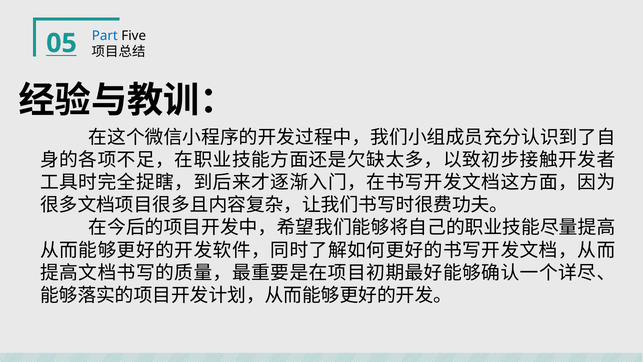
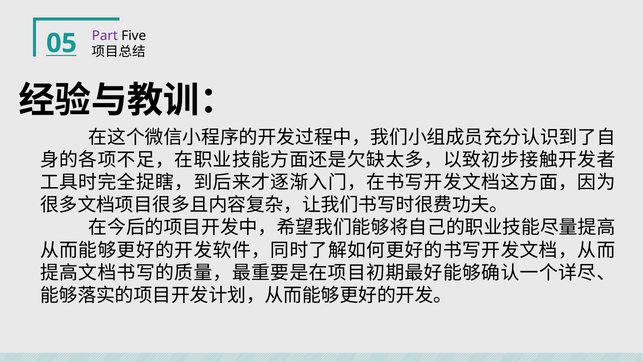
Part colour: blue -> purple
